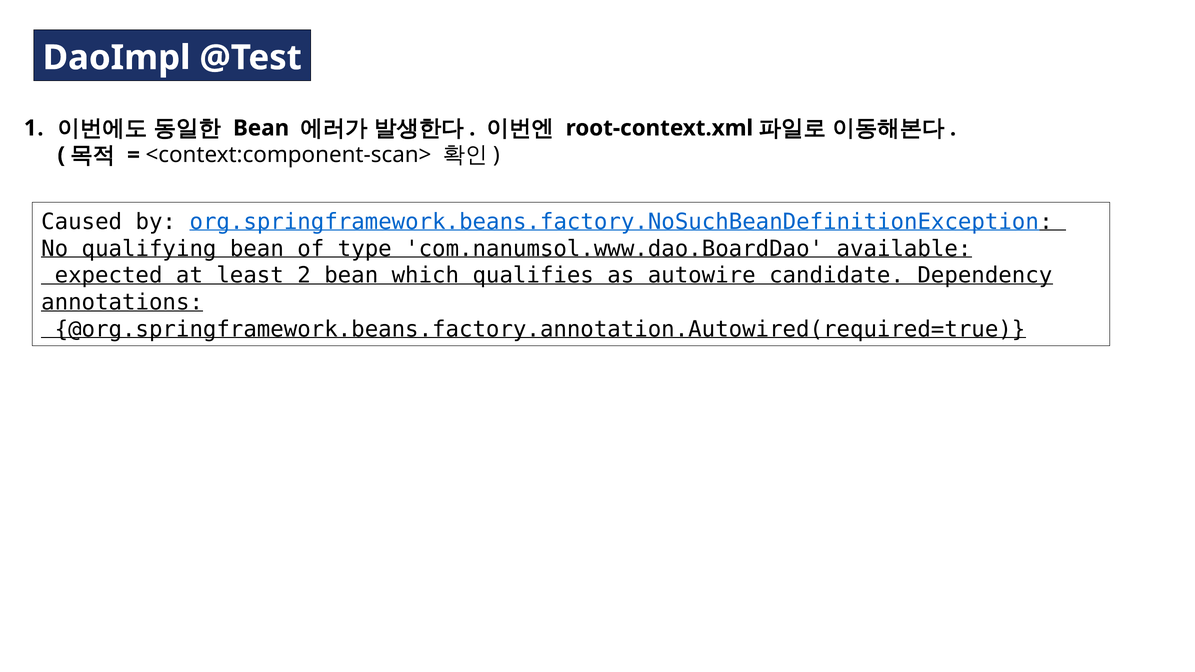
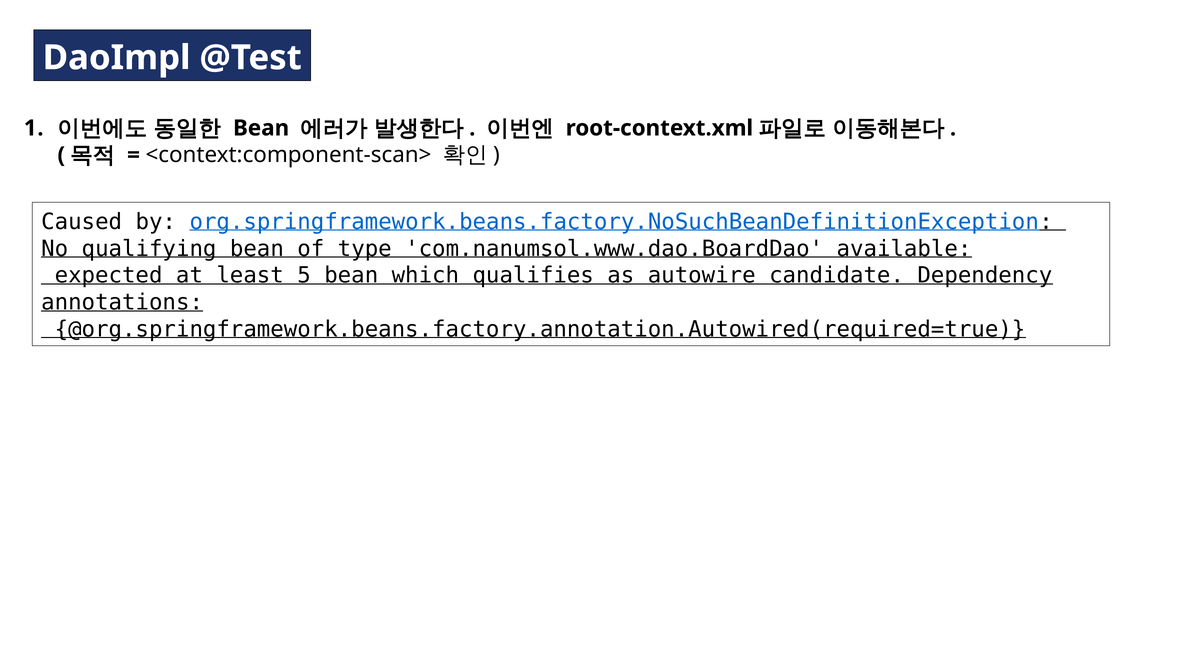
2: 2 -> 5
